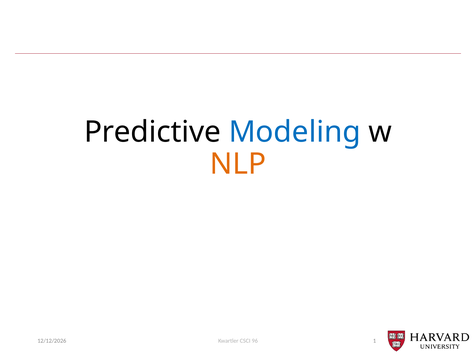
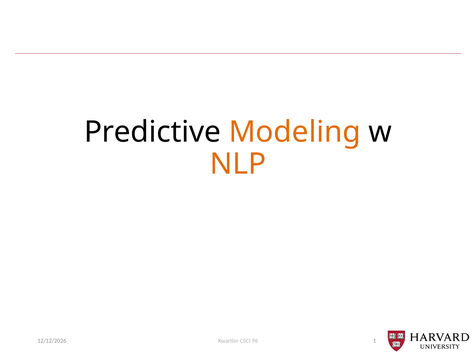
Modeling colour: blue -> orange
